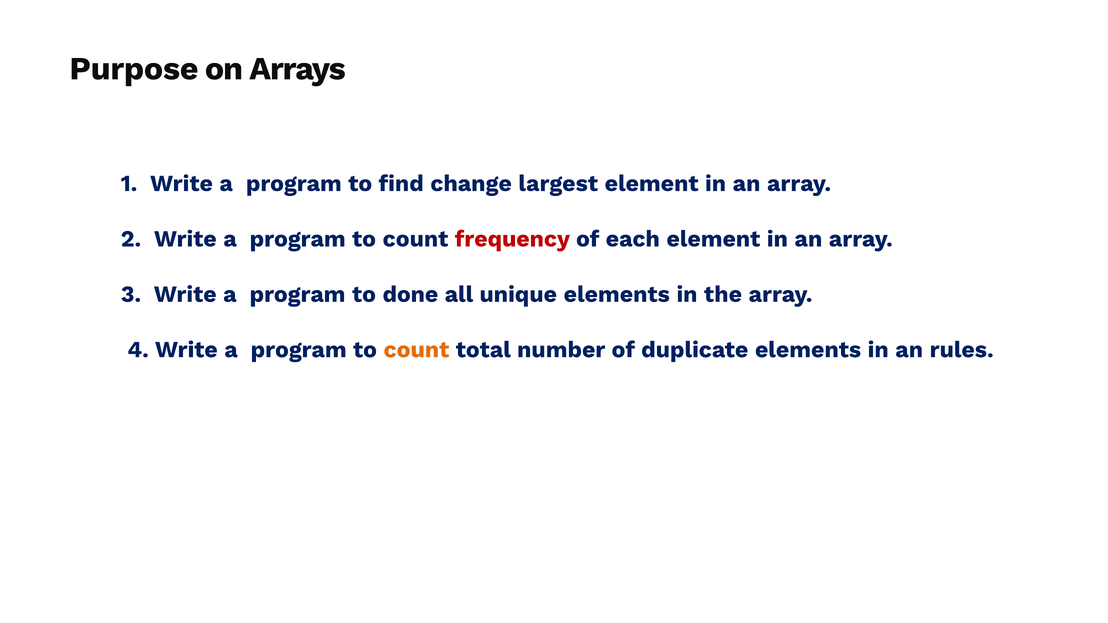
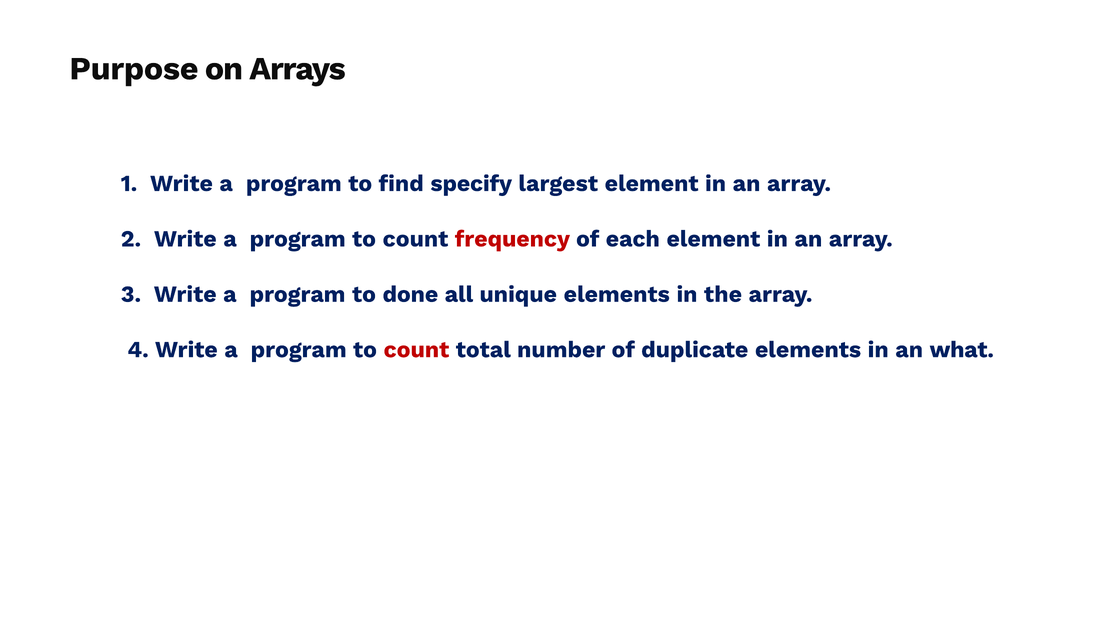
change: change -> specify
count at (416, 350) colour: orange -> red
rules: rules -> what
